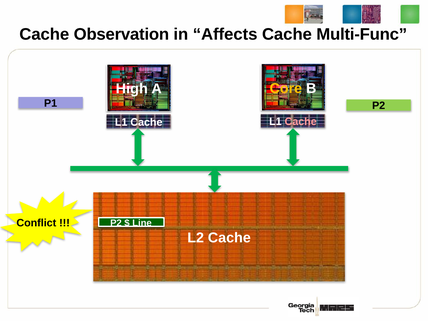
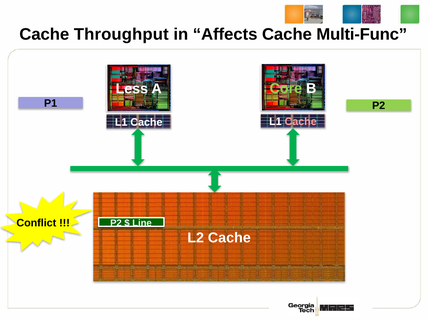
Observation: Observation -> Throughput
Core colour: yellow -> light green
High: High -> Less
